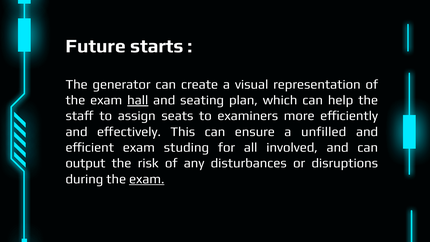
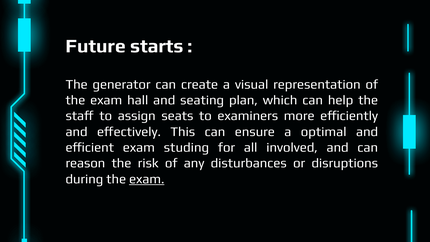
hall underline: present -> none
unfilled: unfilled -> optimal
output: output -> reason
